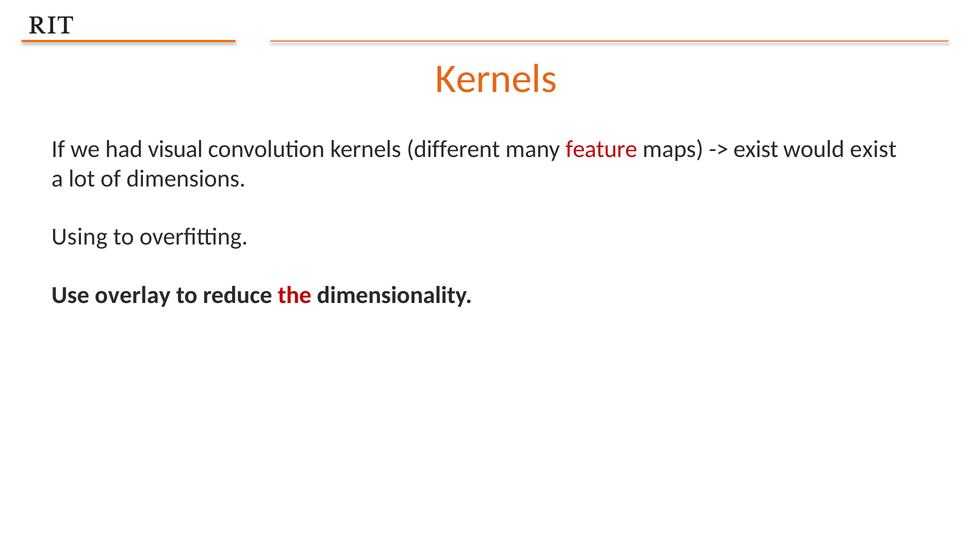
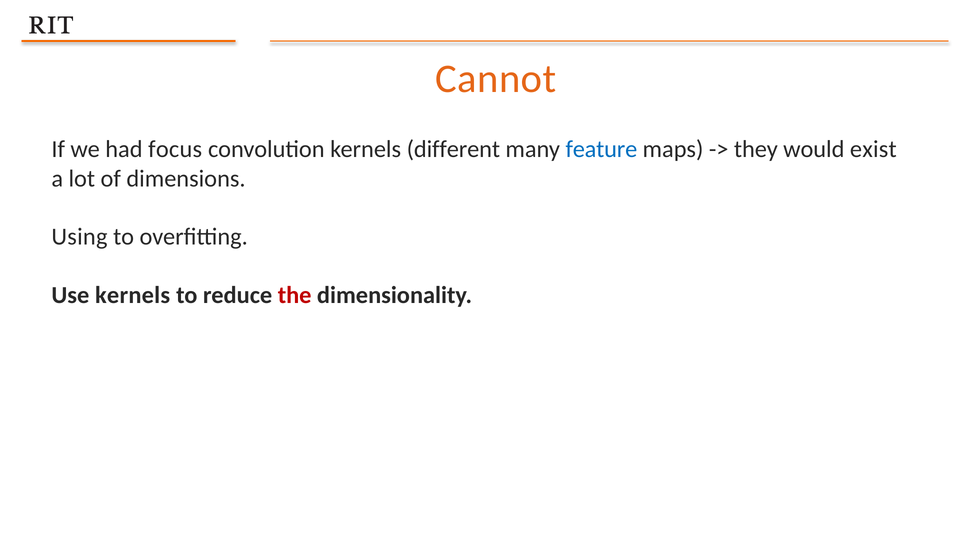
Kernels at (496, 79): Kernels -> Cannot
visual: visual -> focus
feature colour: red -> blue
exist at (756, 149): exist -> they
Use overlay: overlay -> kernels
